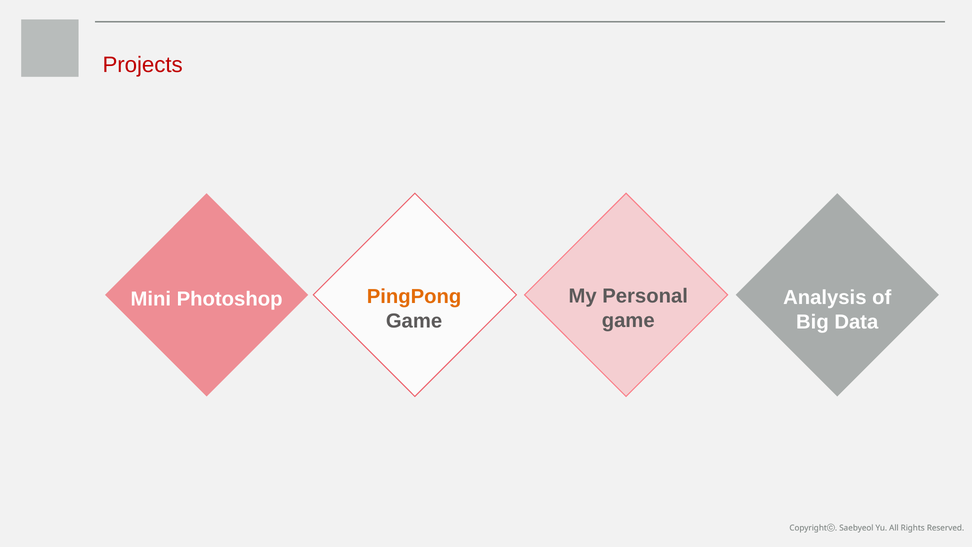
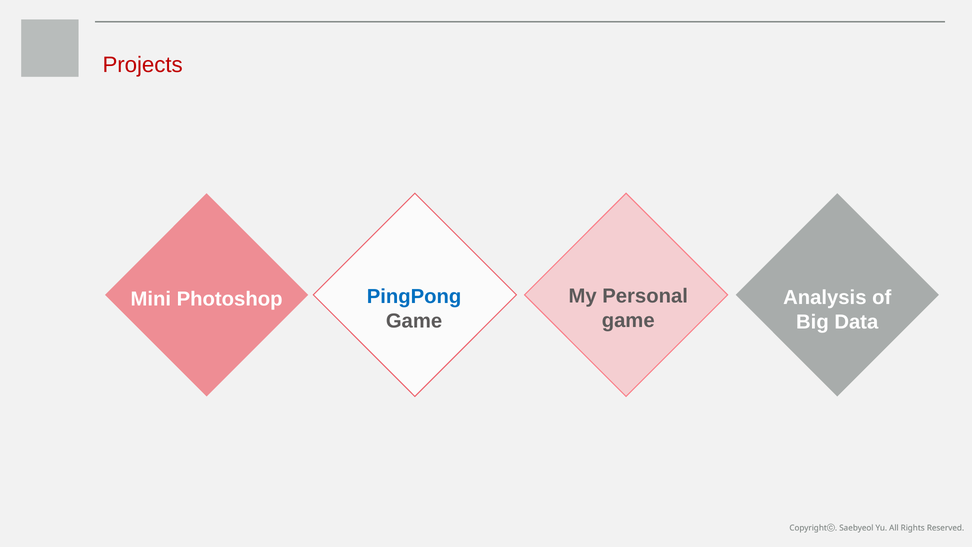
PingPong colour: orange -> blue
